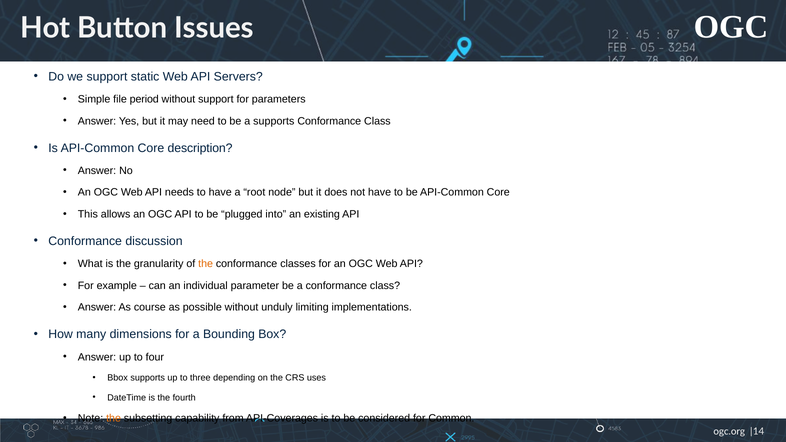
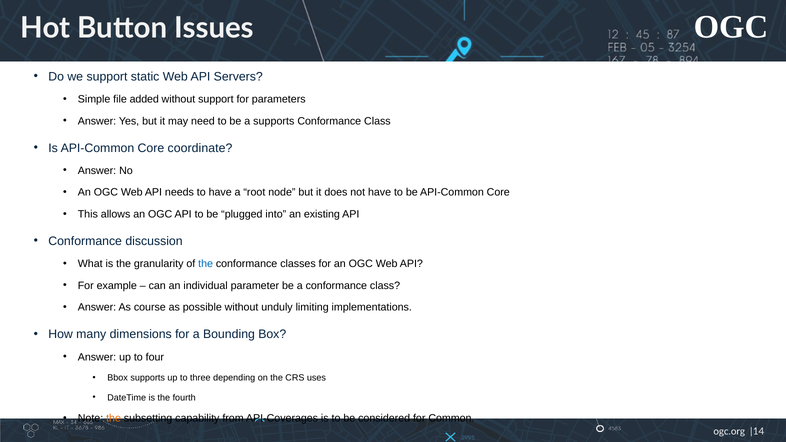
period: period -> added
description: description -> coordinate
the at (206, 264) colour: orange -> blue
